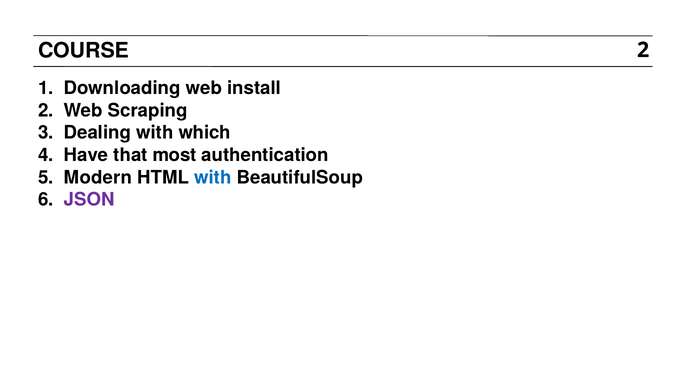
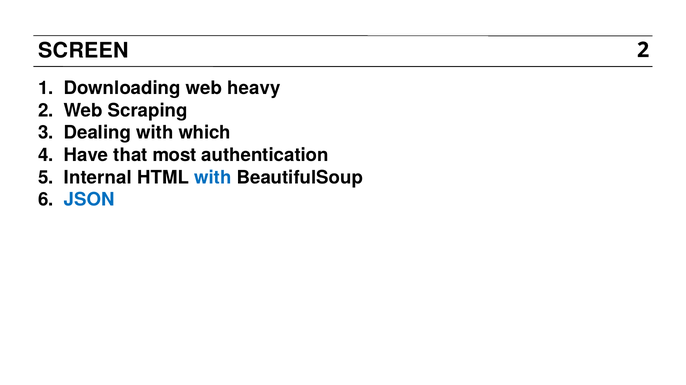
COURSE: COURSE -> SCREEN
install: install -> heavy
Modern: Modern -> Internal
JSON colour: purple -> blue
